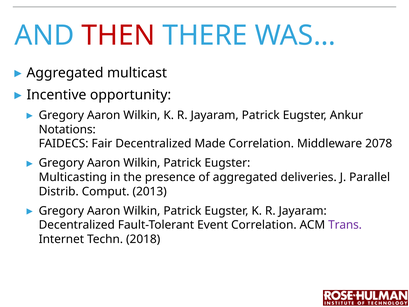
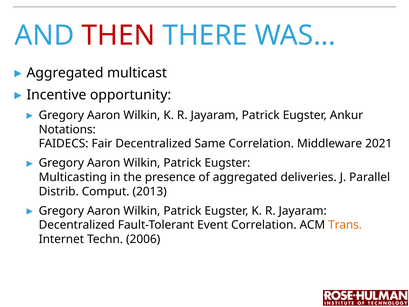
Made: Made -> Same
2078: 2078 -> 2021
Trans colour: purple -> orange
2018: 2018 -> 2006
